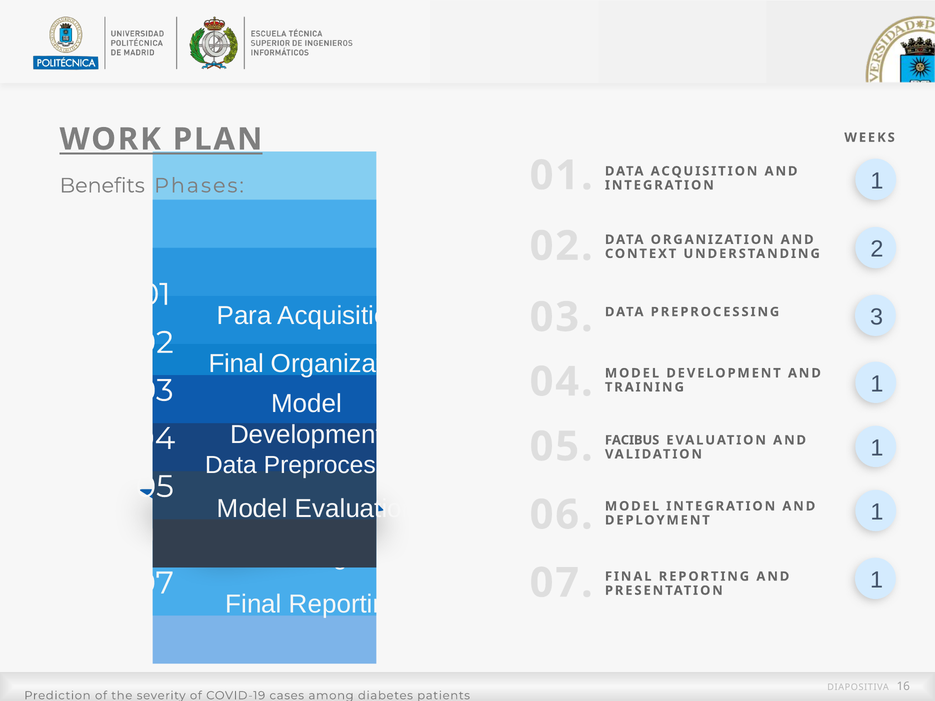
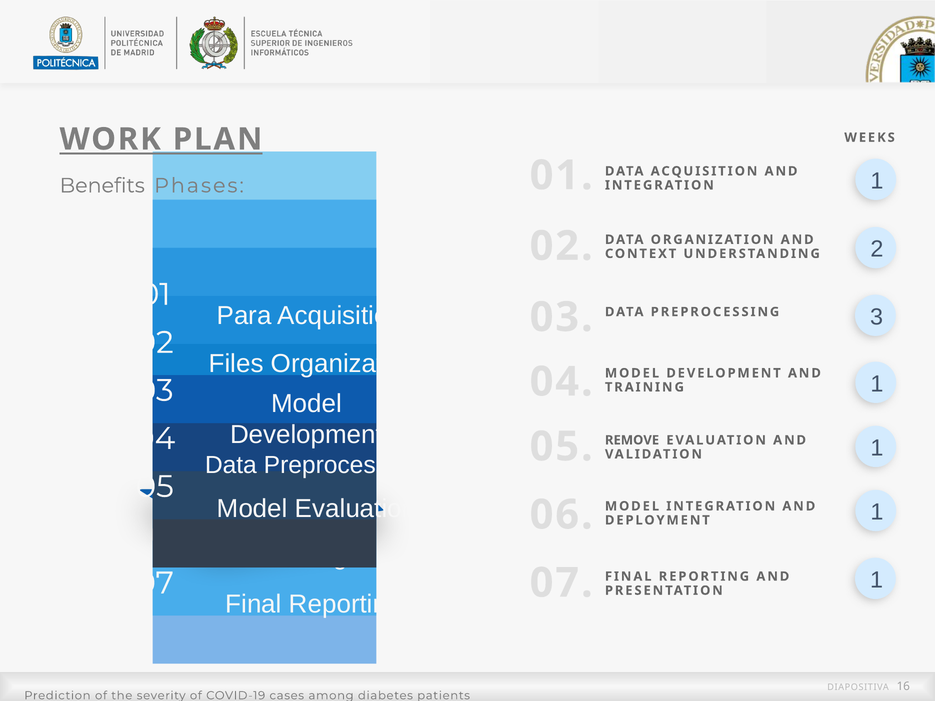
Final at (236, 364): Final -> Files
FACIBUS: FACIBUS -> REMOVE
